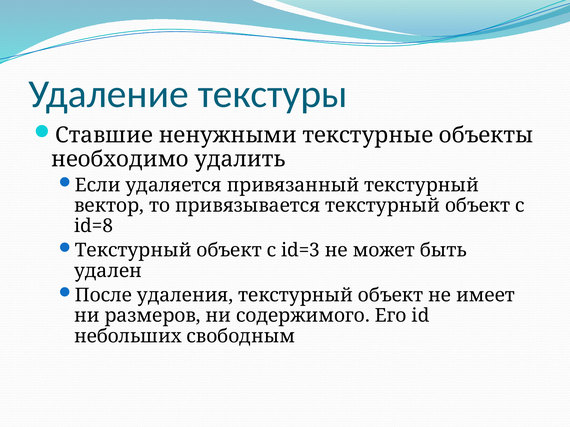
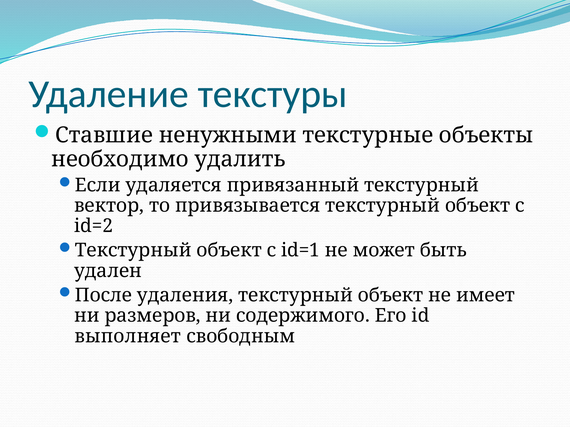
id=8: id=8 -> id=2
id=3: id=3 -> id=1
небольших: небольших -> выполняет
